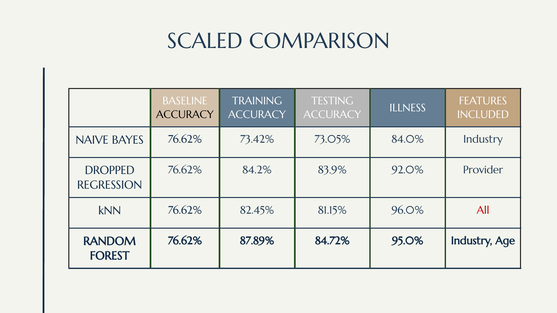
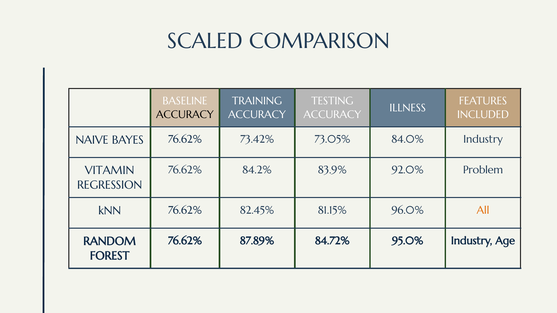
Provider: Provider -> Problem
DROPPED: DROPPED -> VITAMIN
All colour: red -> orange
